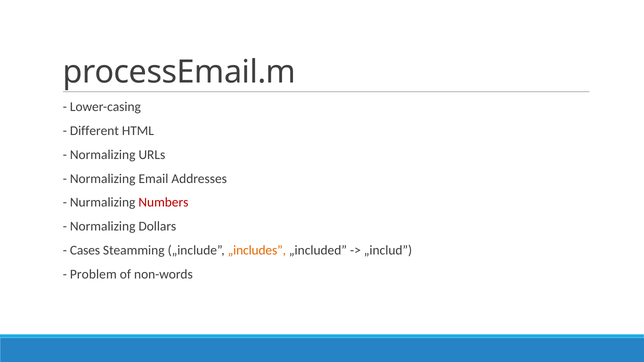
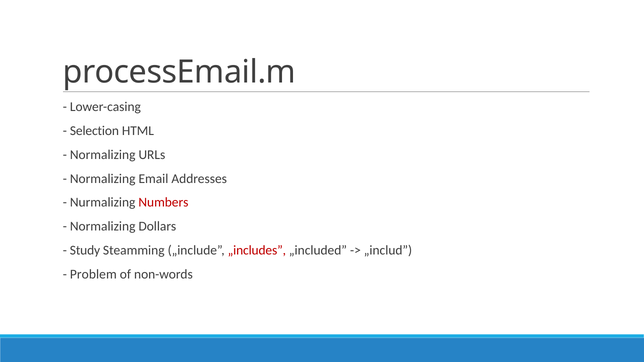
Different: Different -> Selection
Cases: Cases -> Study
„includes colour: orange -> red
